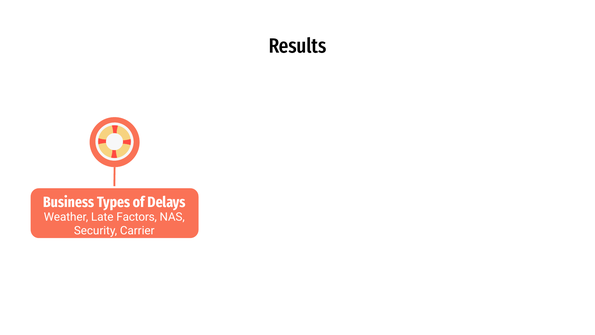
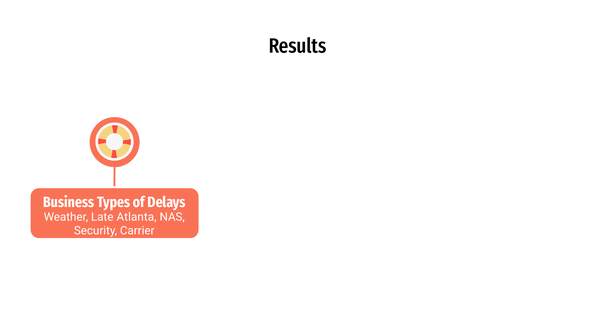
Factors: Factors -> Atlanta
